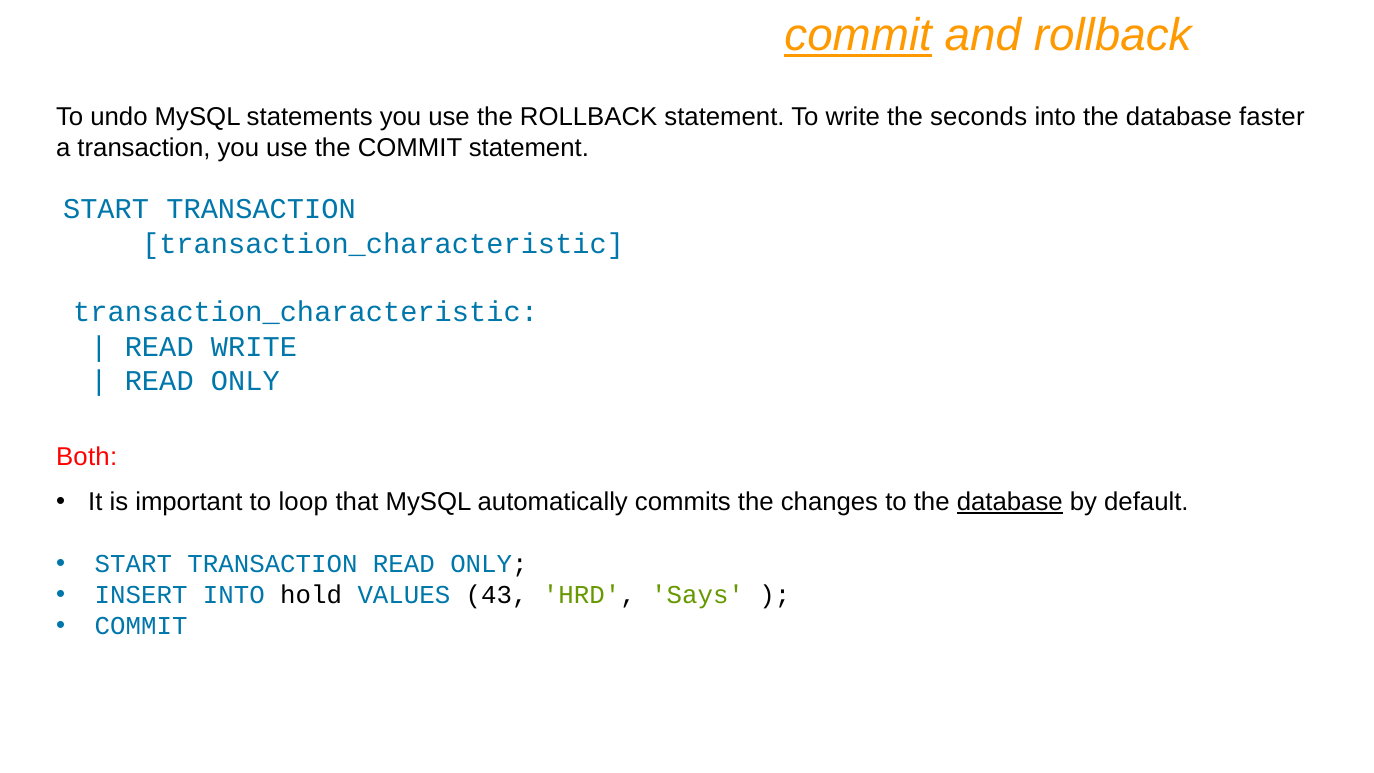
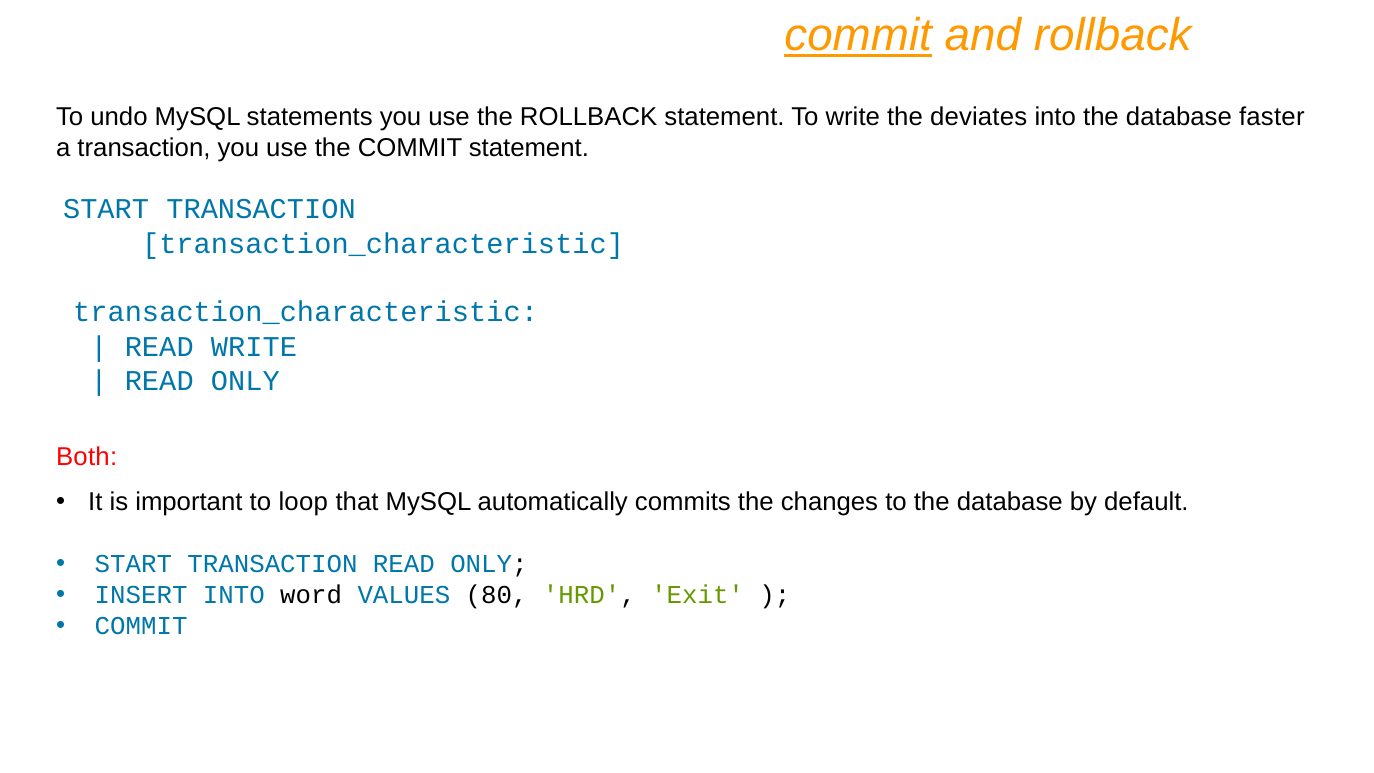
seconds: seconds -> deviates
database at (1010, 502) underline: present -> none
hold: hold -> word
43: 43 -> 80
Says: Says -> Exit
